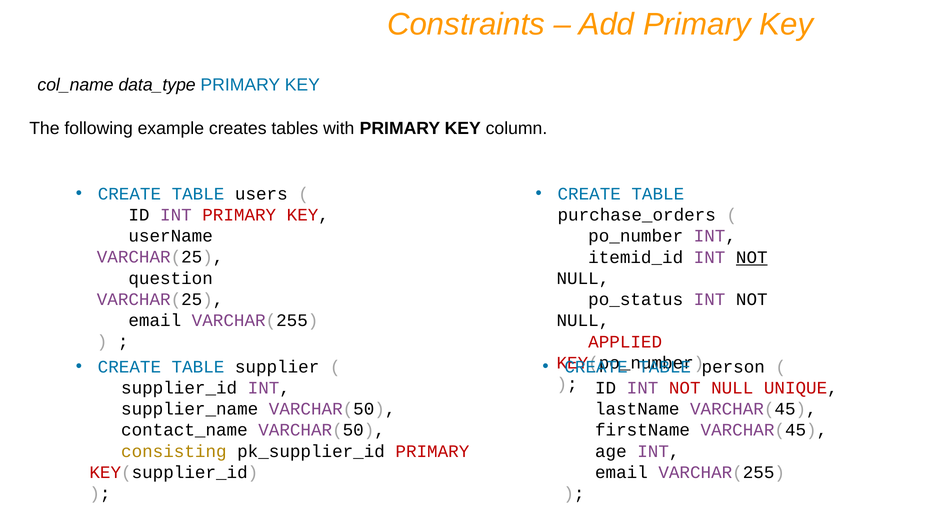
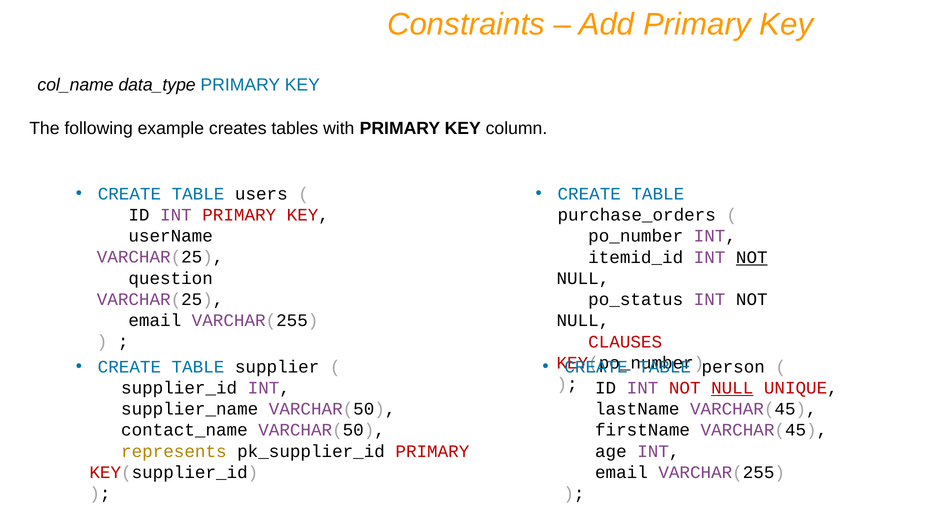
APPLIED: APPLIED -> CLAUSES
NULL at (732, 388) underline: none -> present
consisting: consisting -> represents
